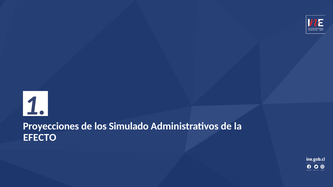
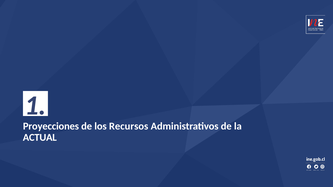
Simulado: Simulado -> Recursos
EFECTO: EFECTO -> ACTUAL
